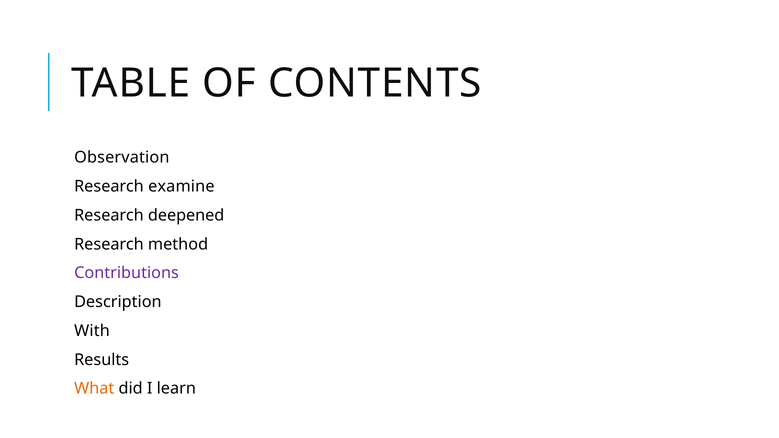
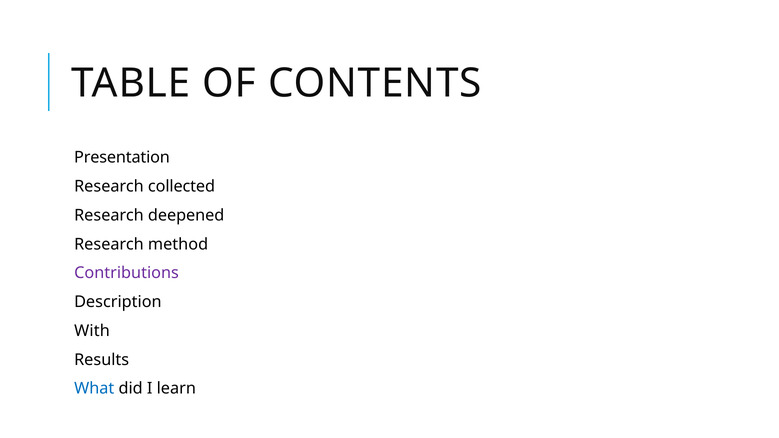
Observation: Observation -> Presentation
examine: examine -> collected
What colour: orange -> blue
